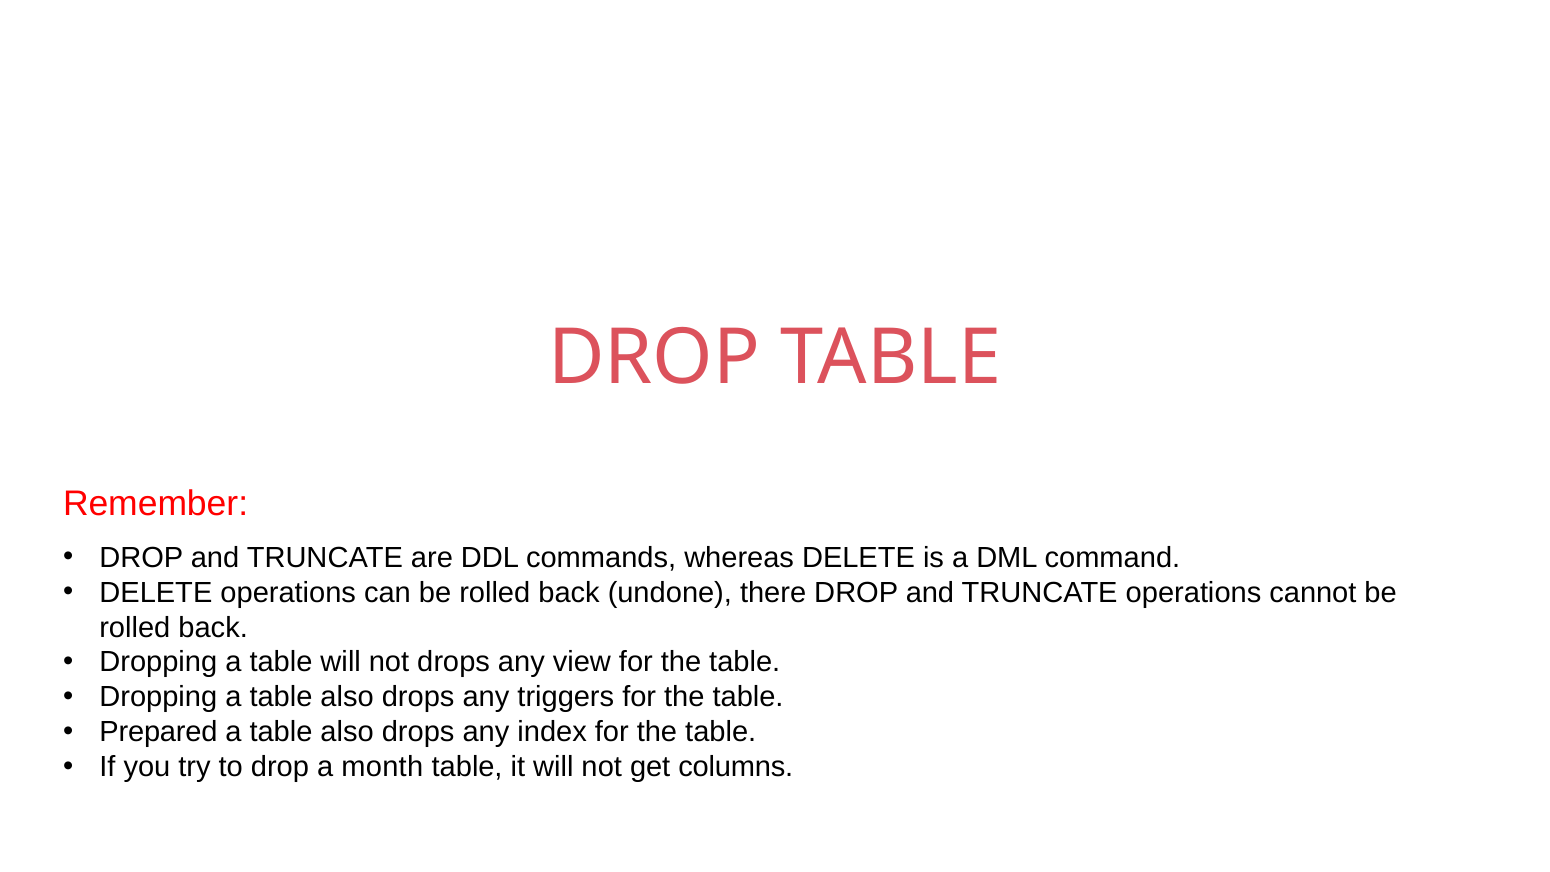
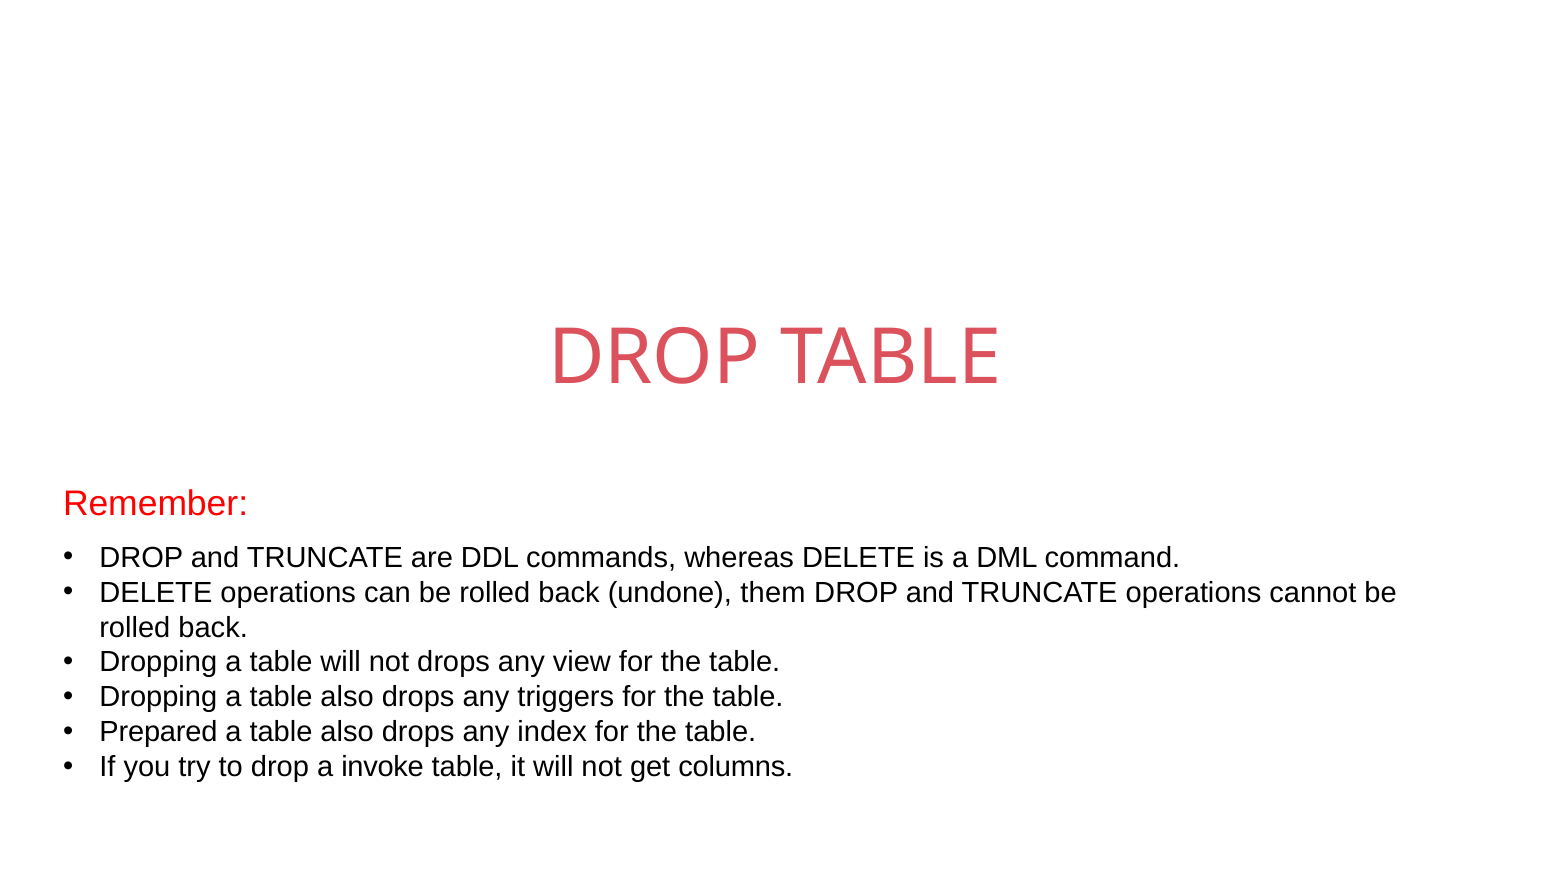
there: there -> them
month: month -> invoke
